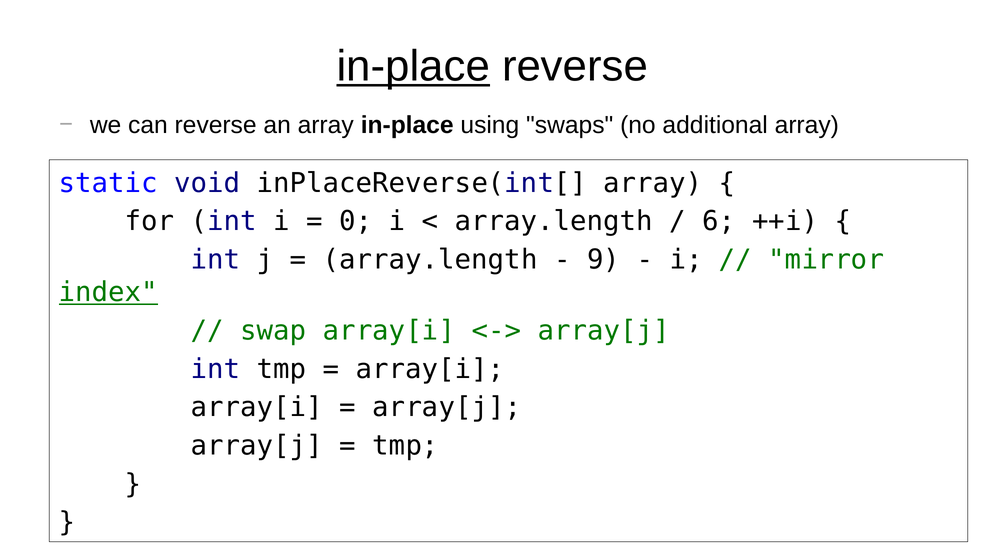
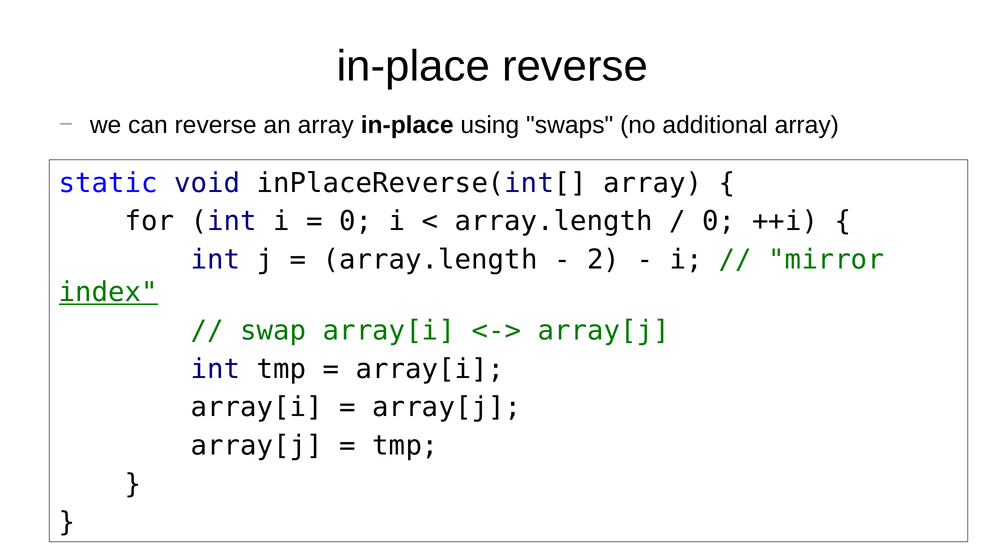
in-place at (413, 66) underline: present -> none
6 at (719, 221): 6 -> 0
9: 9 -> 2
